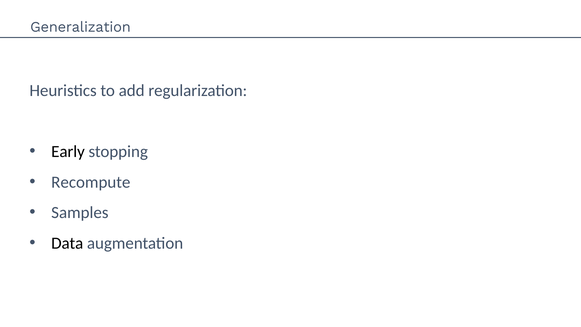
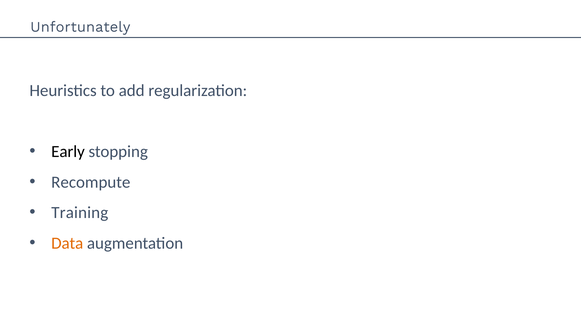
Generalization: Generalization -> Unfortunately
Samples: Samples -> Training
Data colour: black -> orange
